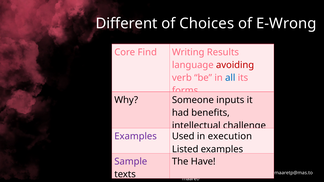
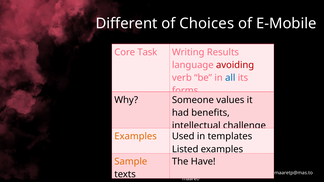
E-Wrong: E-Wrong -> E-Mobile
Find: Find -> Task
inputs: inputs -> values
Examples at (136, 137) colour: purple -> orange
execution: execution -> templates
Sample colour: purple -> orange
